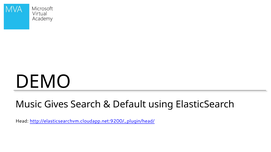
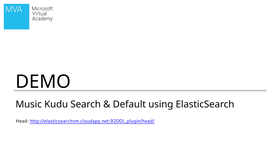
Gives: Gives -> Kudu
